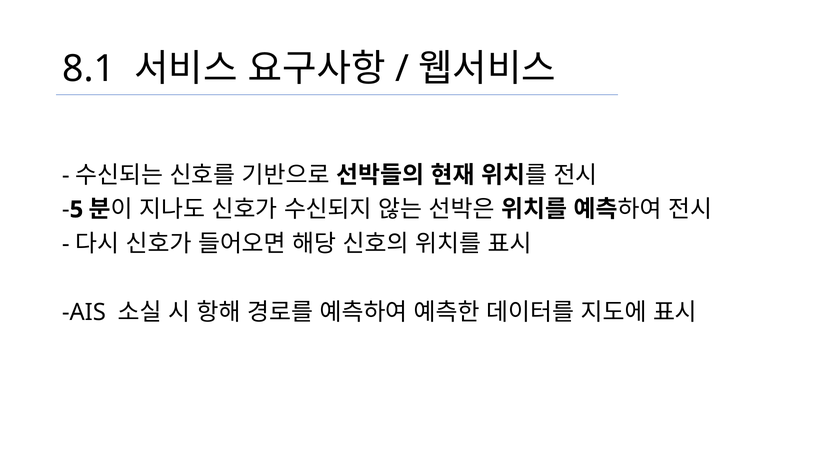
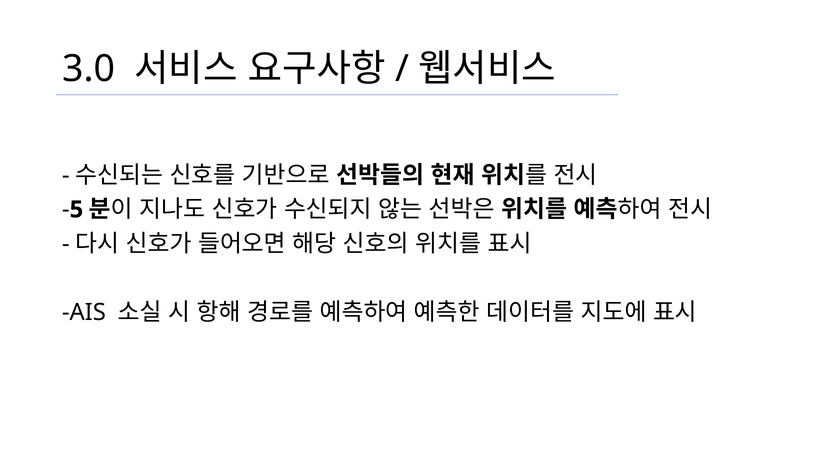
8.1: 8.1 -> 3.0
